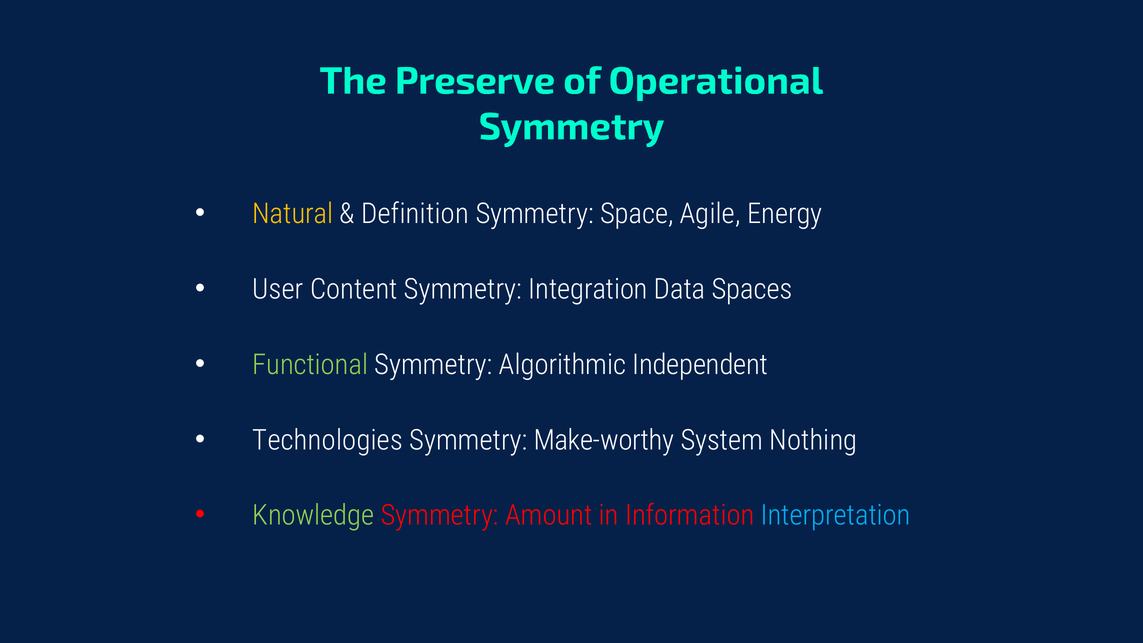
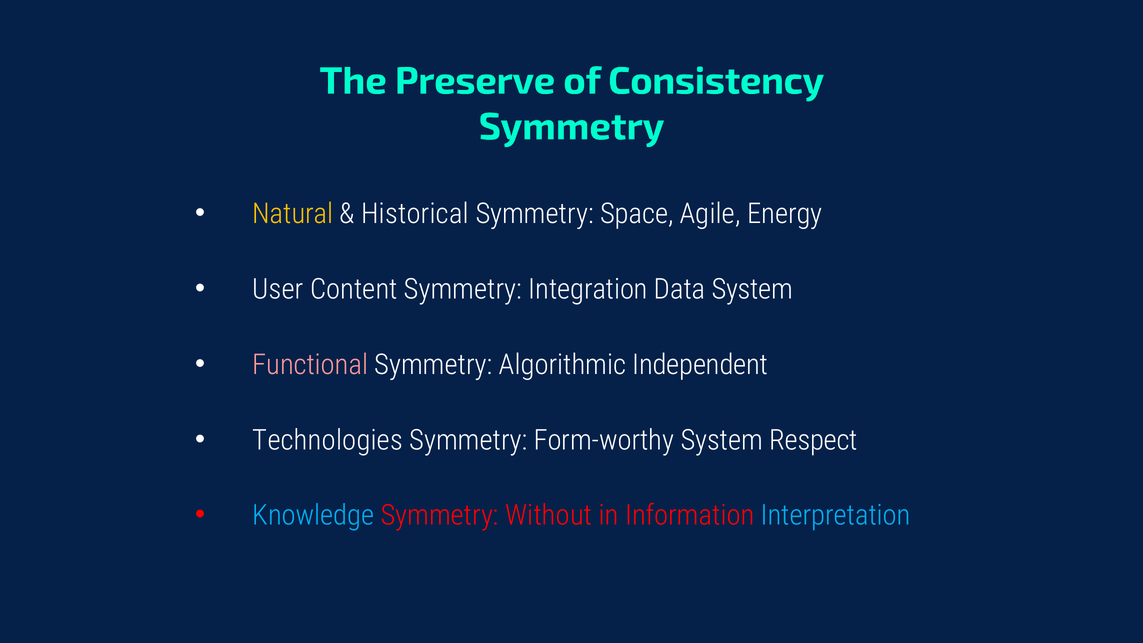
Operational: Operational -> Consistency
Definition: Definition -> Historical
Data Spaces: Spaces -> System
Functional colour: light green -> pink
Make-worthy: Make-worthy -> Form-worthy
Nothing: Nothing -> Respect
Knowledge colour: light green -> light blue
Amount: Amount -> Without
